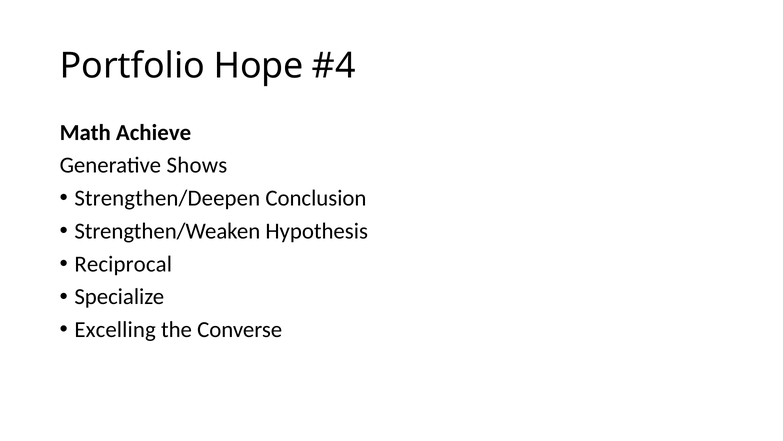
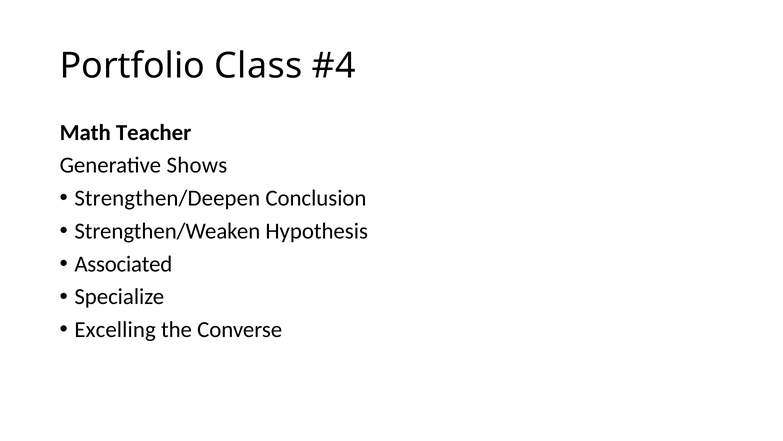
Hope: Hope -> Class
Achieve: Achieve -> Teacher
Reciprocal: Reciprocal -> Associated
